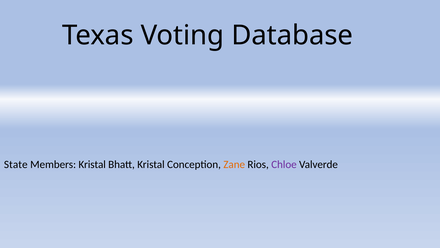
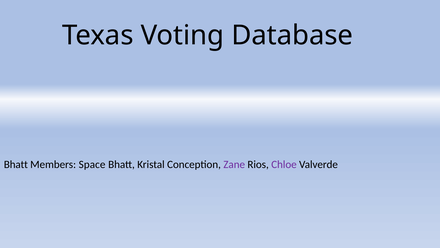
State at (16, 164): State -> Bhatt
Members Kristal: Kristal -> Space
Zane colour: orange -> purple
